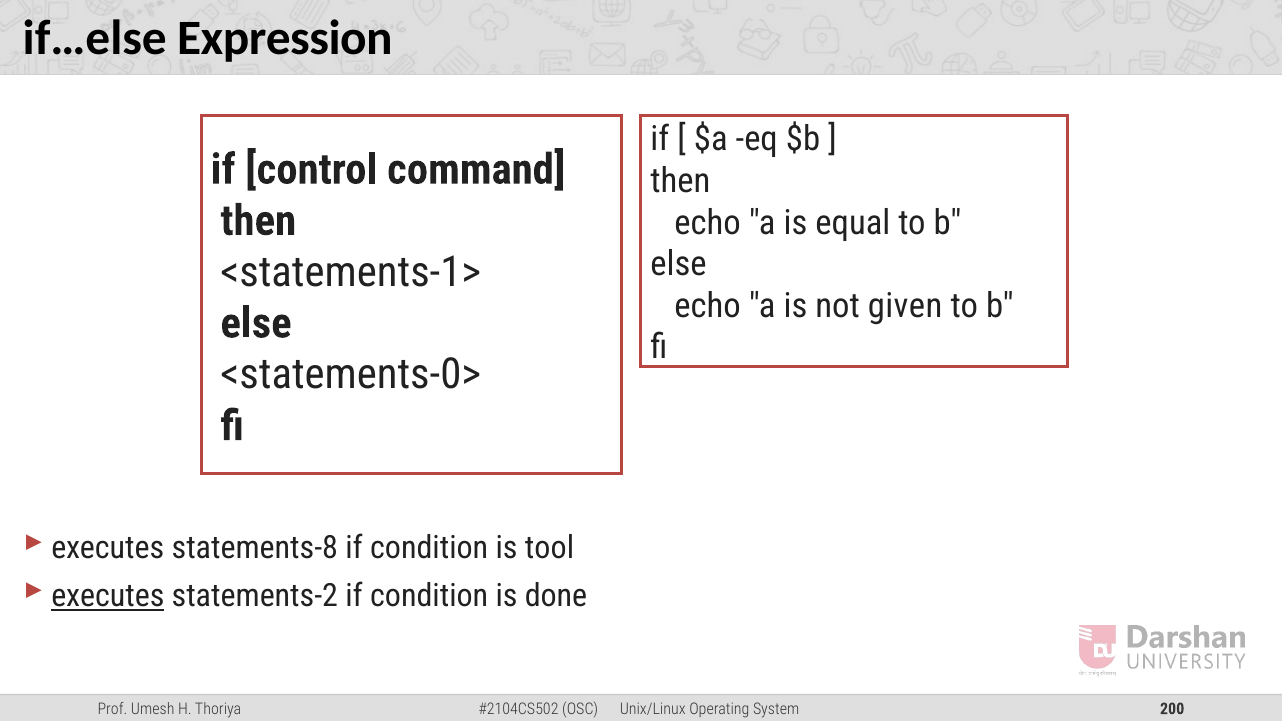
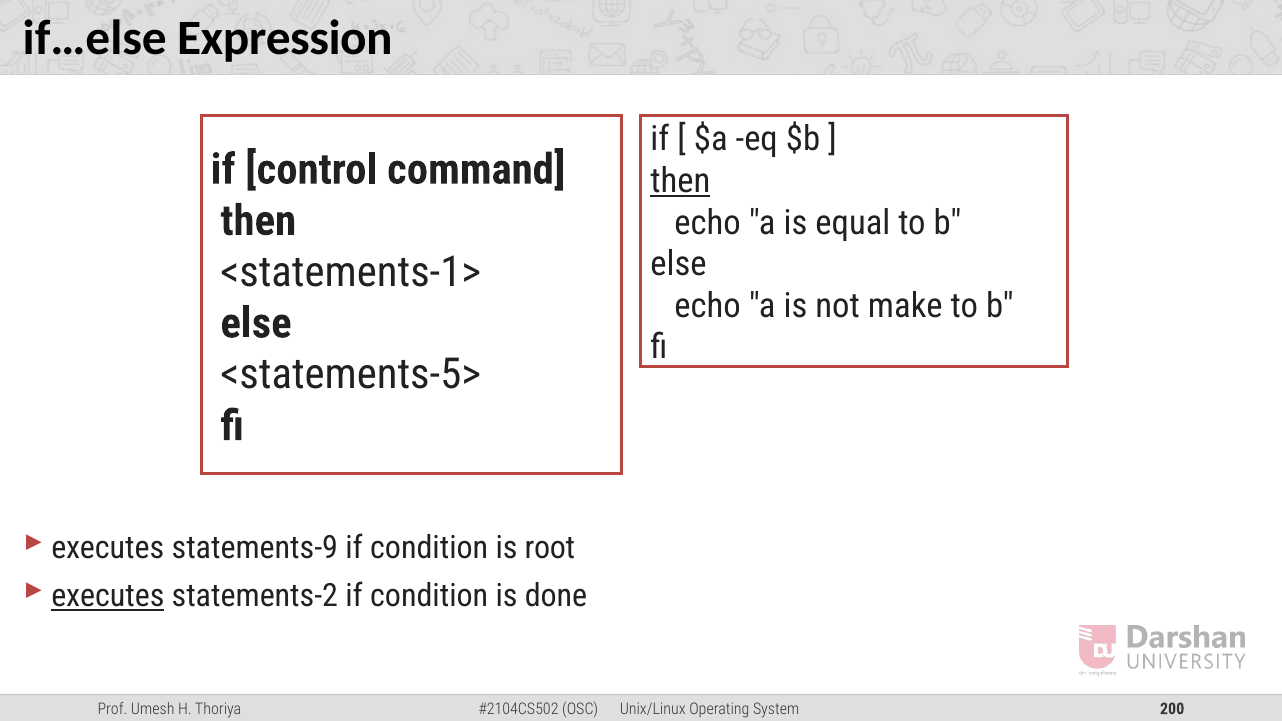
then at (680, 181) underline: none -> present
given: given -> make
<statements-0>: <statements-0> -> <statements-5>
statements-8: statements-8 -> statements-9
tool: tool -> root
